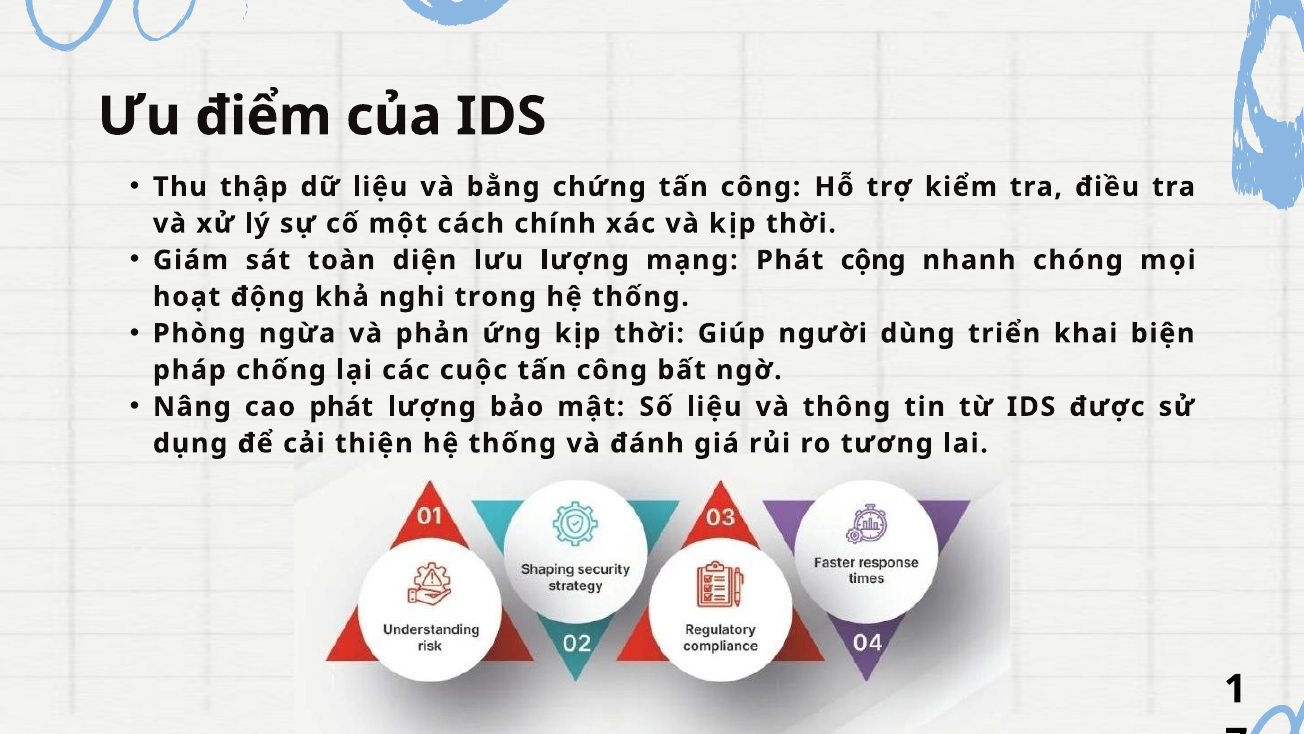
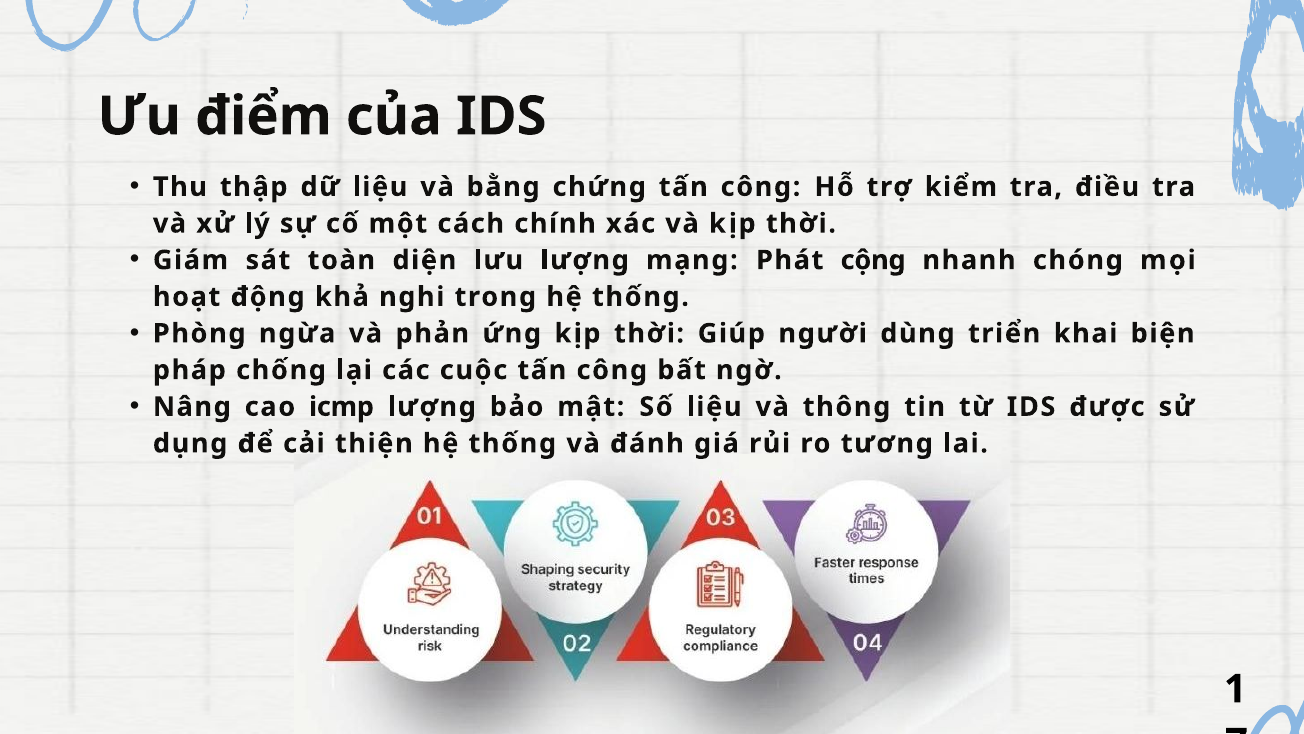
cao phát: phát -> icmp
